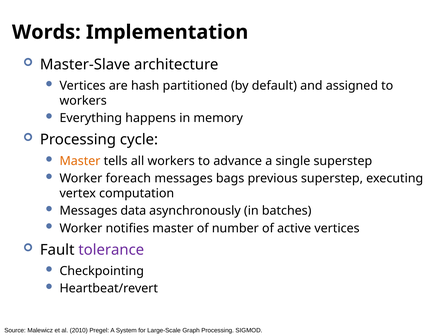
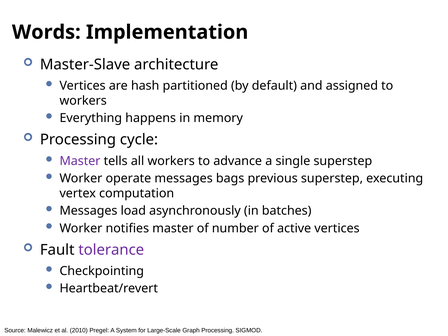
Master at (80, 161) colour: orange -> purple
foreach: foreach -> operate
data: data -> load
